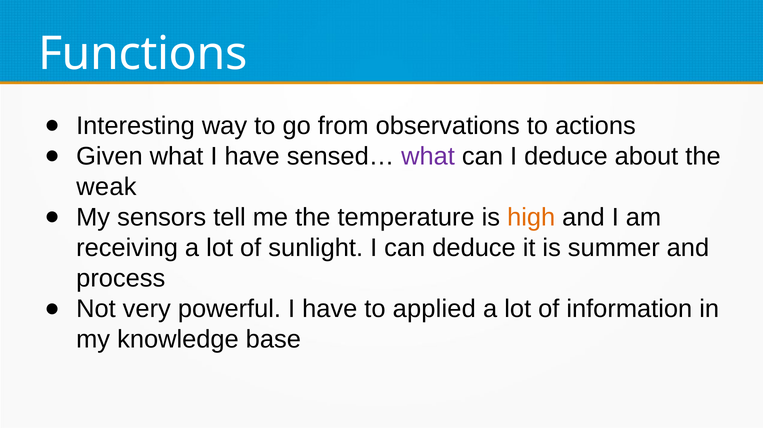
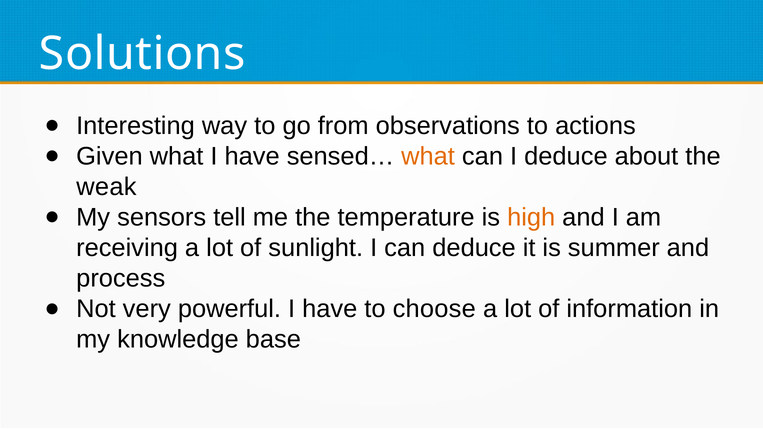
Functions: Functions -> Solutions
what at (428, 157) colour: purple -> orange
applied: applied -> choose
